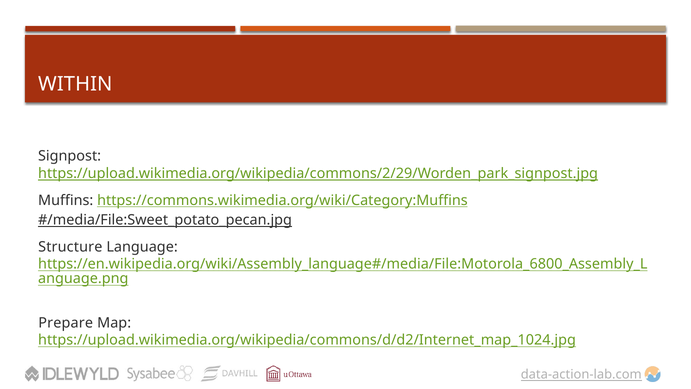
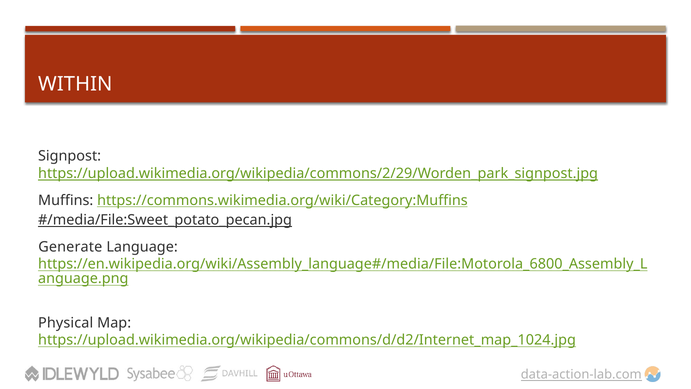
Structure: Structure -> Generate
Prepare: Prepare -> Physical
